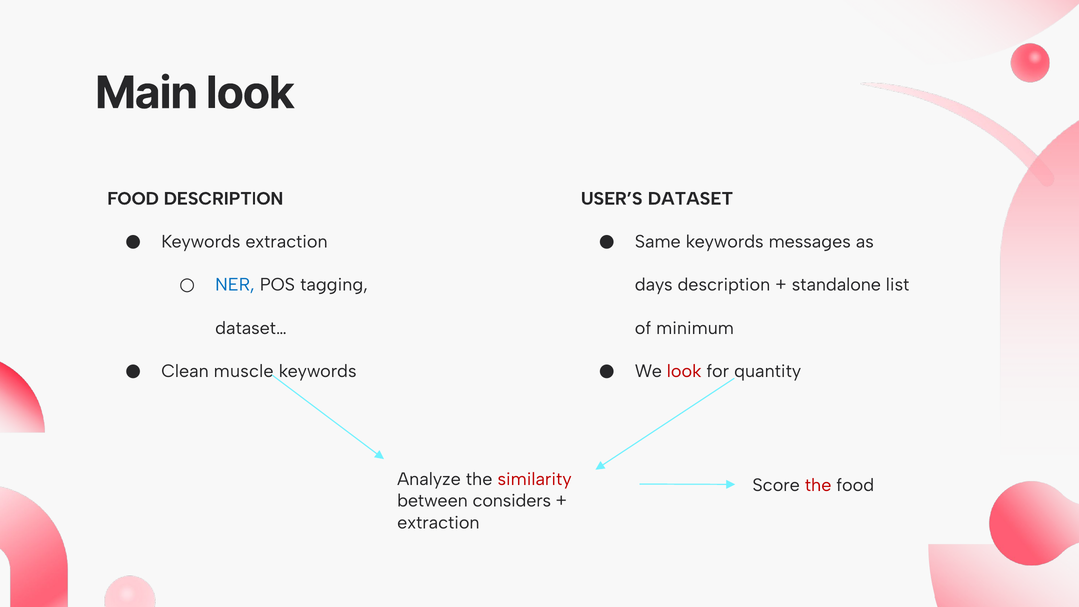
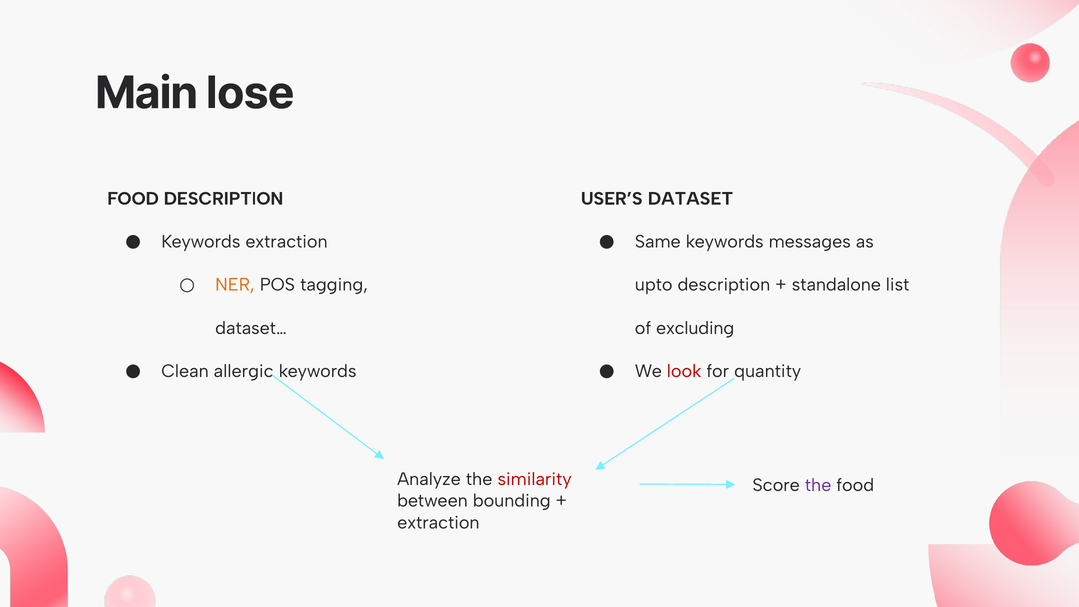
Main look: look -> lose
NER colour: blue -> orange
days: days -> upto
minimum: minimum -> excluding
muscle: muscle -> allergic
the at (818, 485) colour: red -> purple
considers: considers -> bounding
